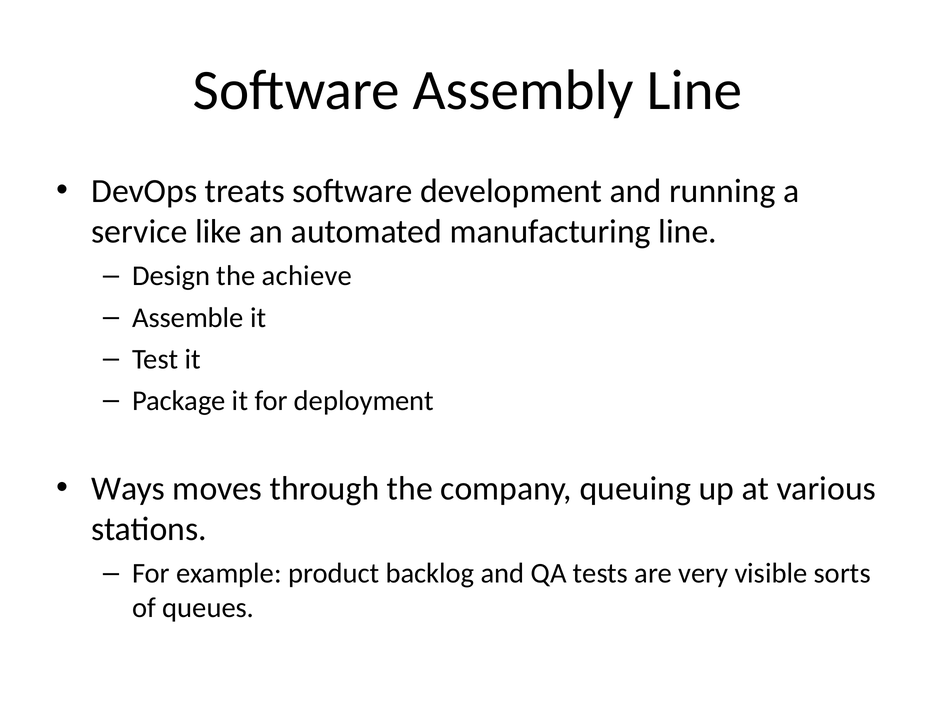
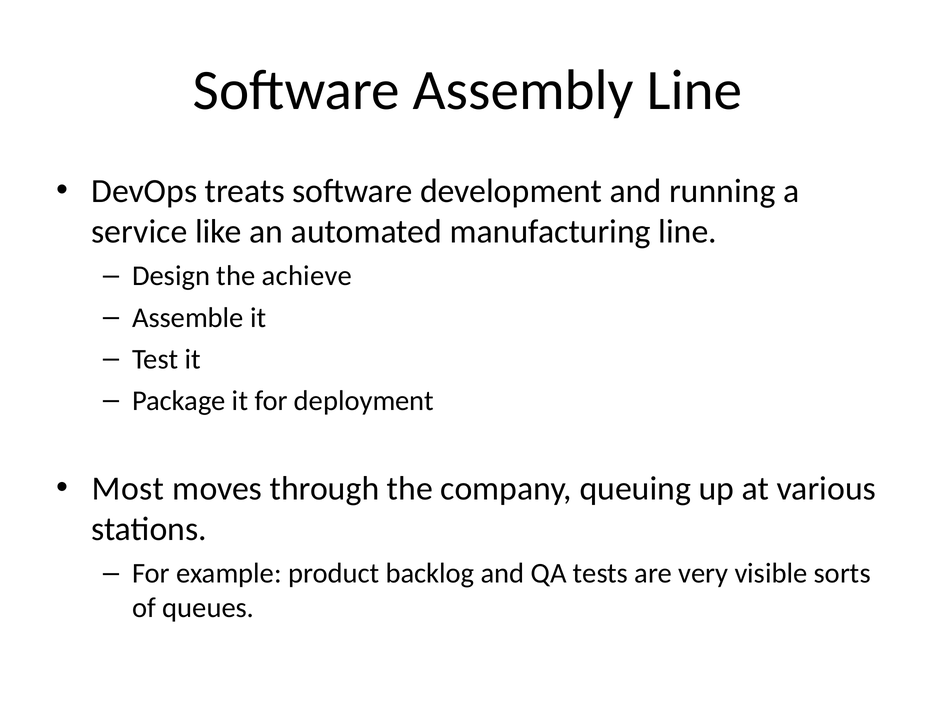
Ways: Ways -> Most
